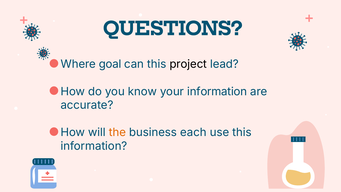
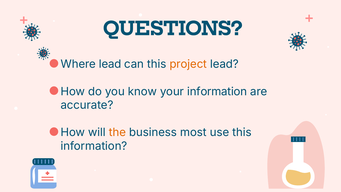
goal at (110, 64): goal -> lead
project colour: black -> orange
each: each -> most
